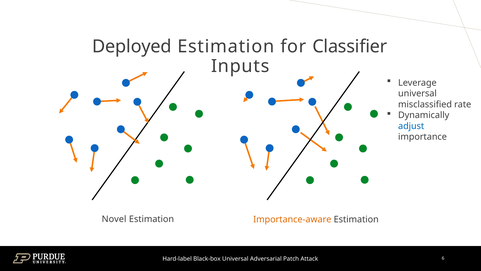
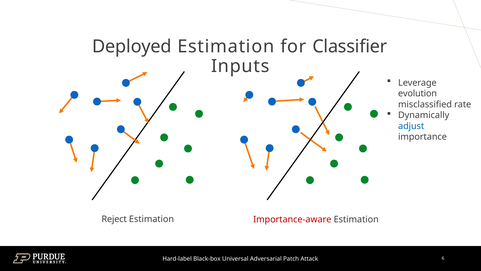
universal at (417, 94): universal -> evolution
Novel: Novel -> Reject
Importance-aware colour: orange -> red
